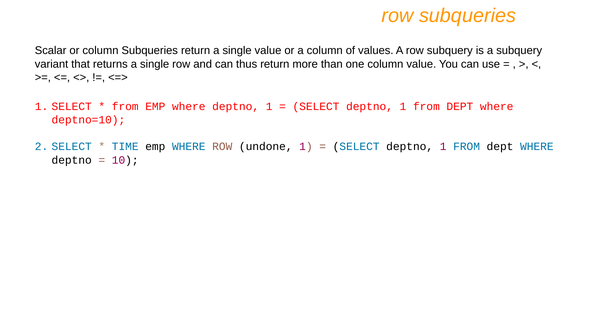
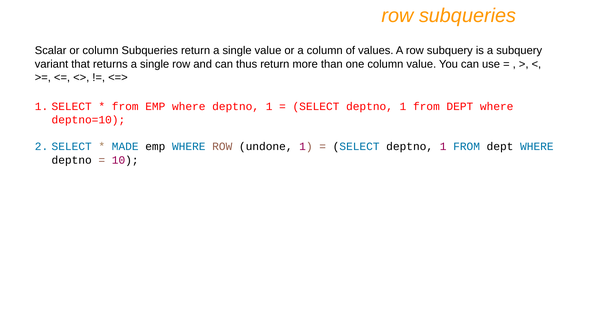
TIME: TIME -> MADE
